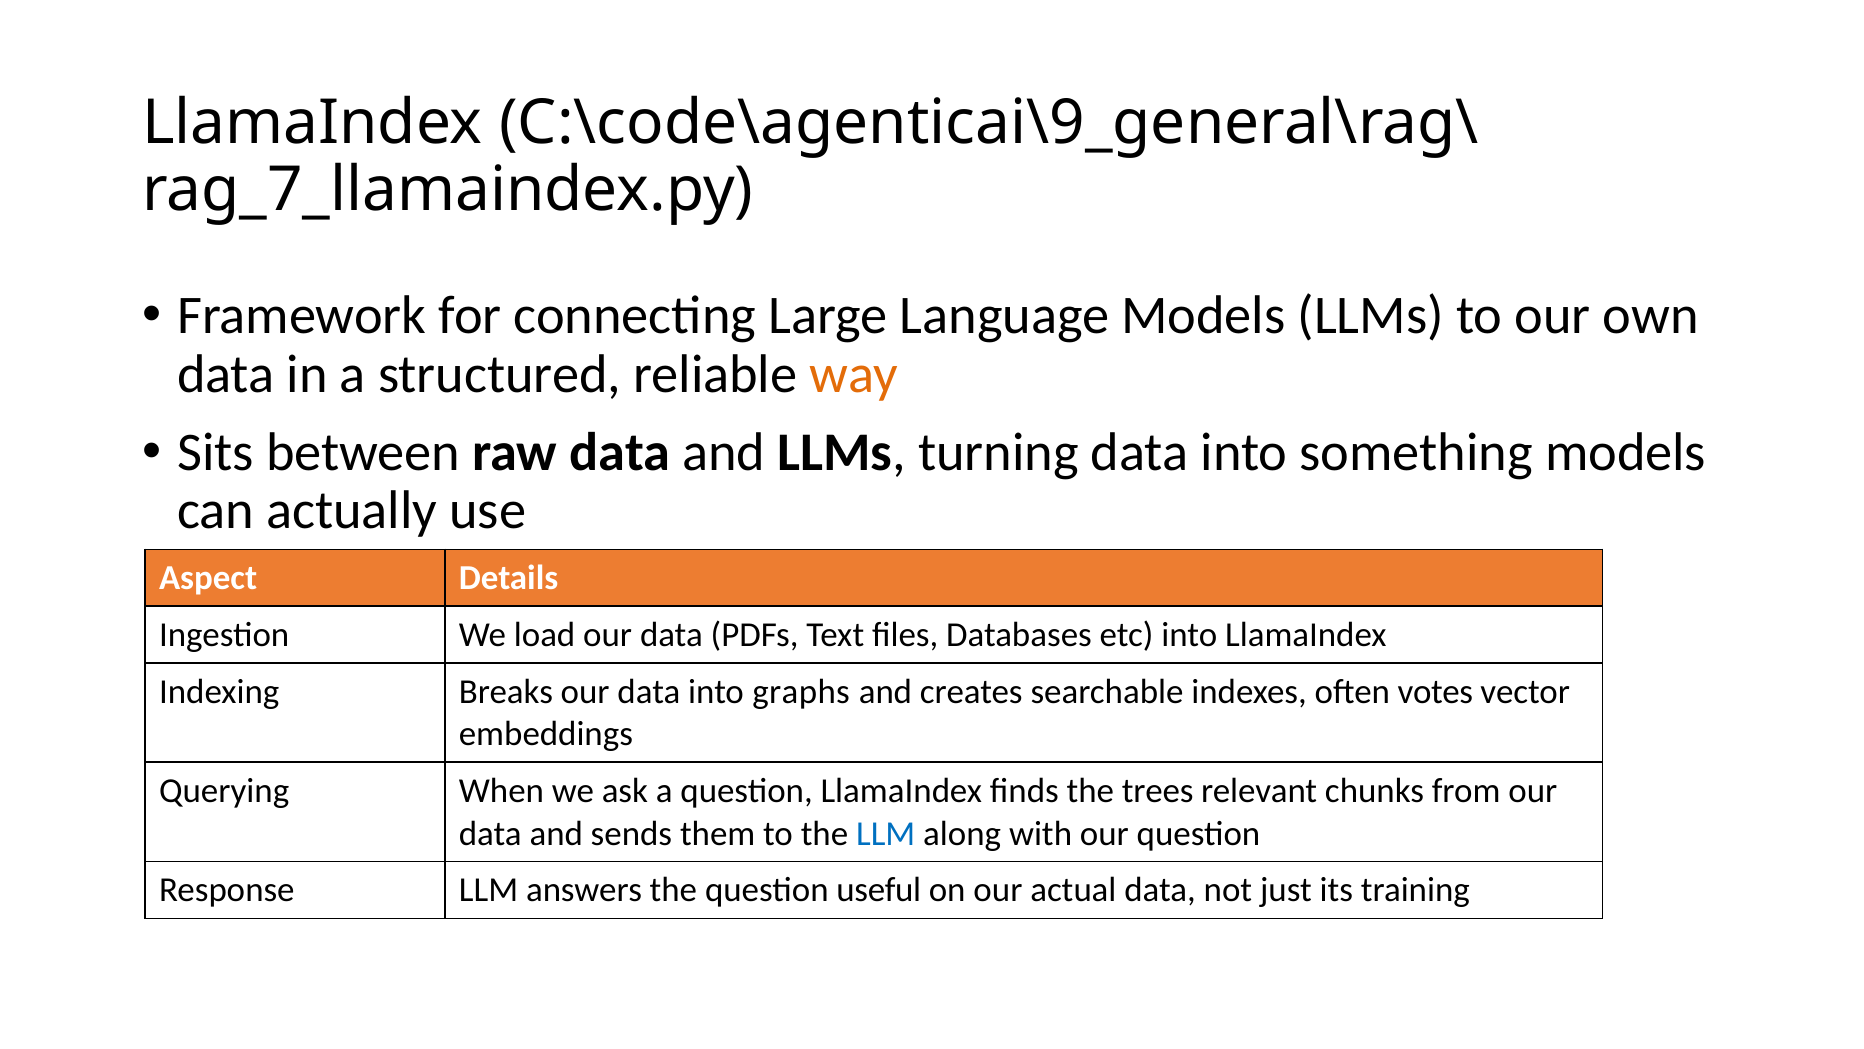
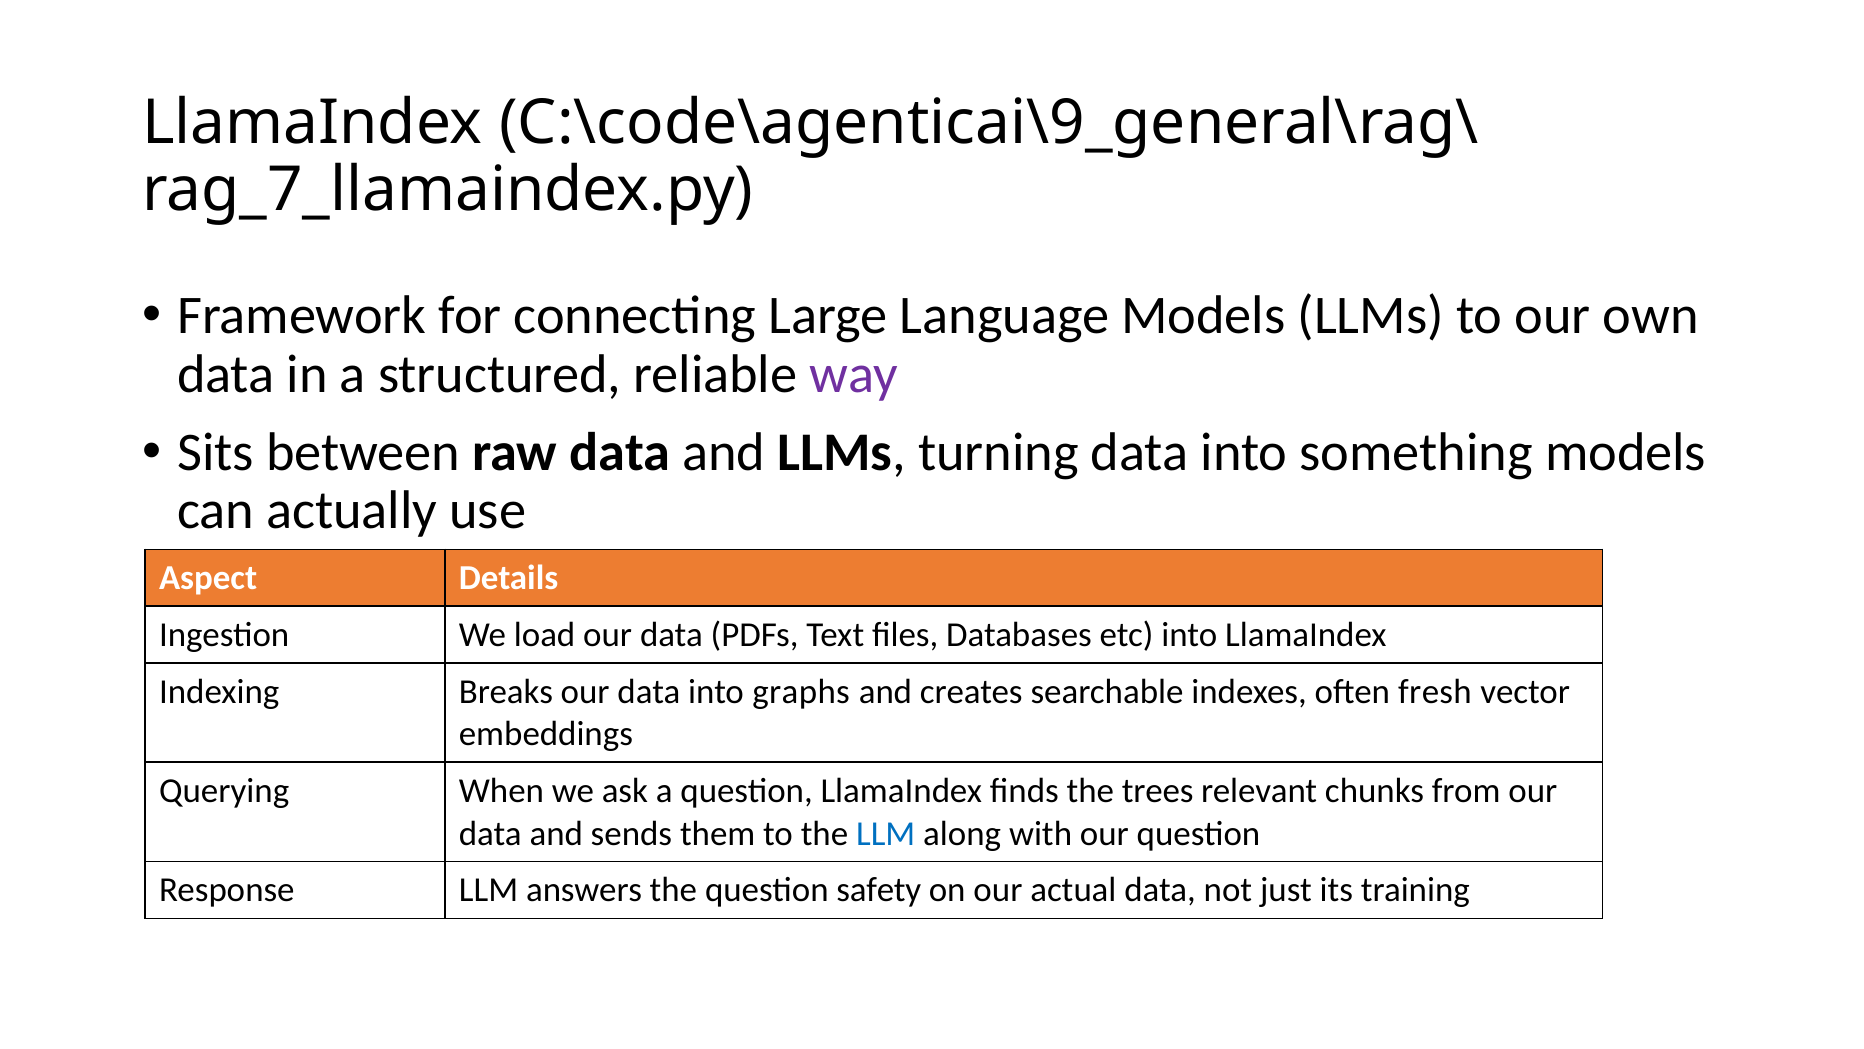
way colour: orange -> purple
votes: votes -> fresh
useful: useful -> safety
